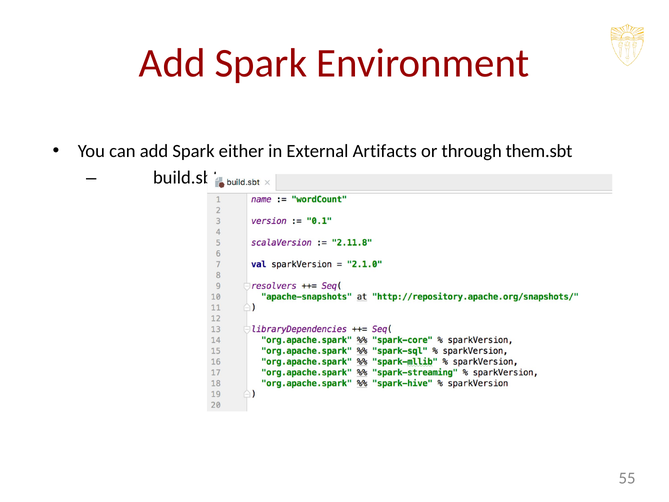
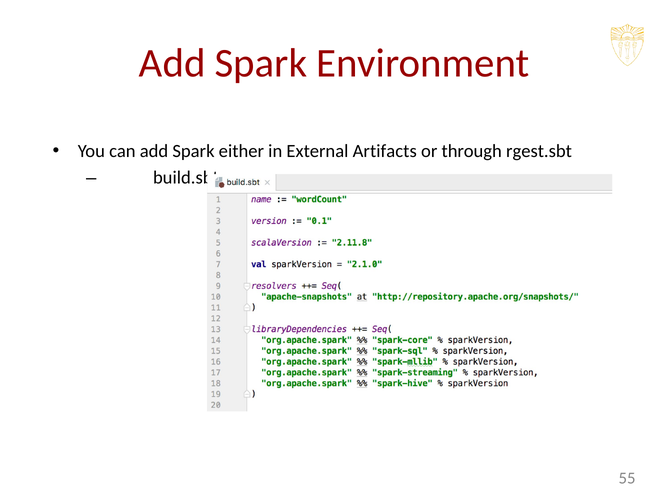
them.sbt: them.sbt -> rgest.sbt
